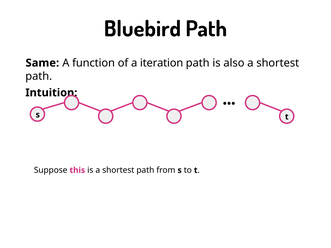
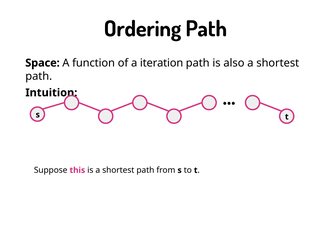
Bluebird: Bluebird -> Ordering
Same: Same -> Space
